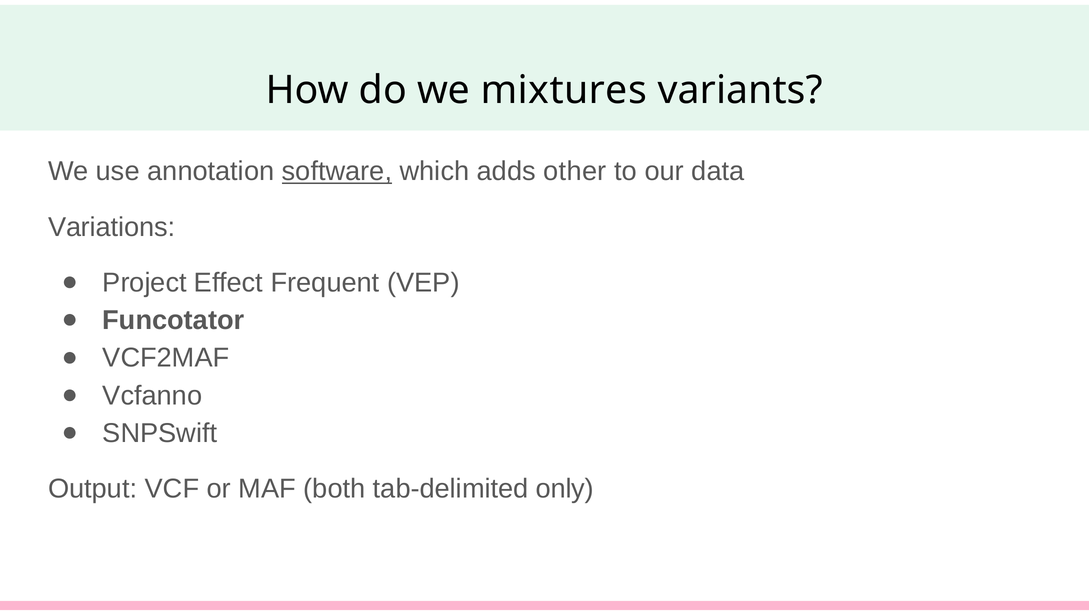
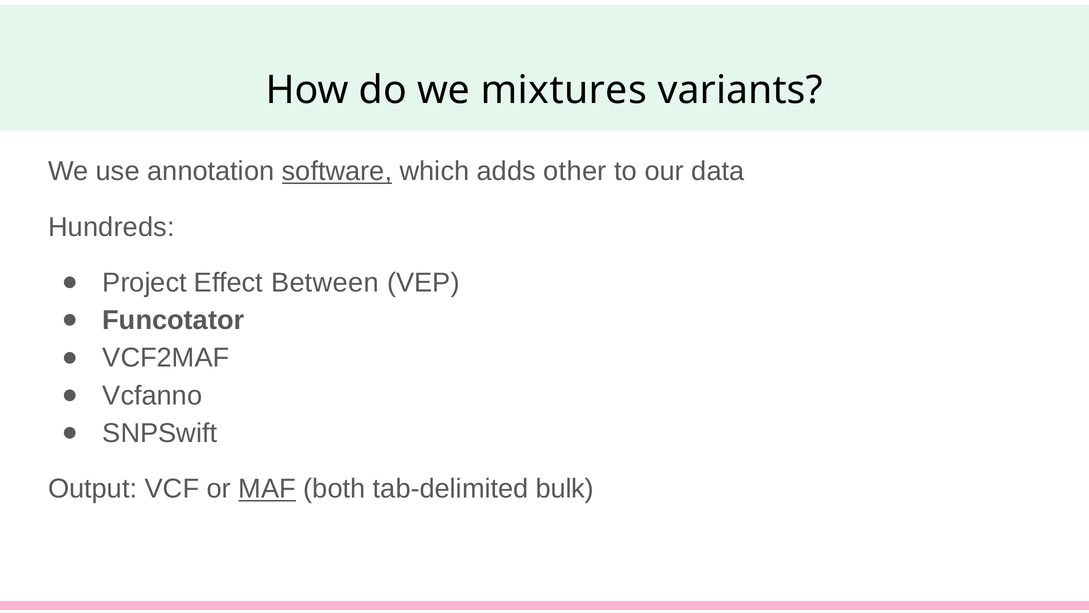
Variations: Variations -> Hundreds
Frequent: Frequent -> Between
MAF underline: none -> present
only: only -> bulk
